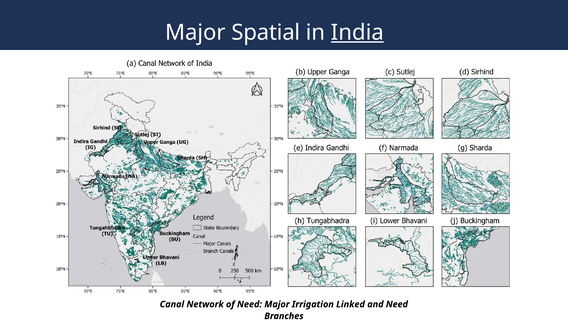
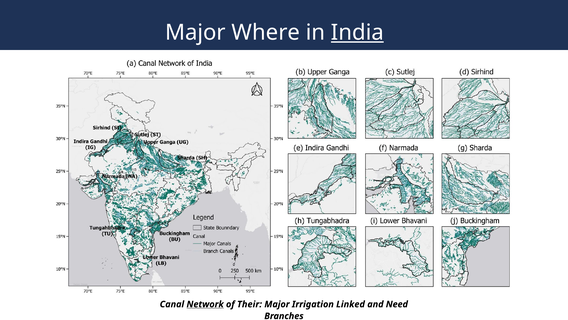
Spatial: Spatial -> Where
Network underline: none -> present
of Need: Need -> Their
